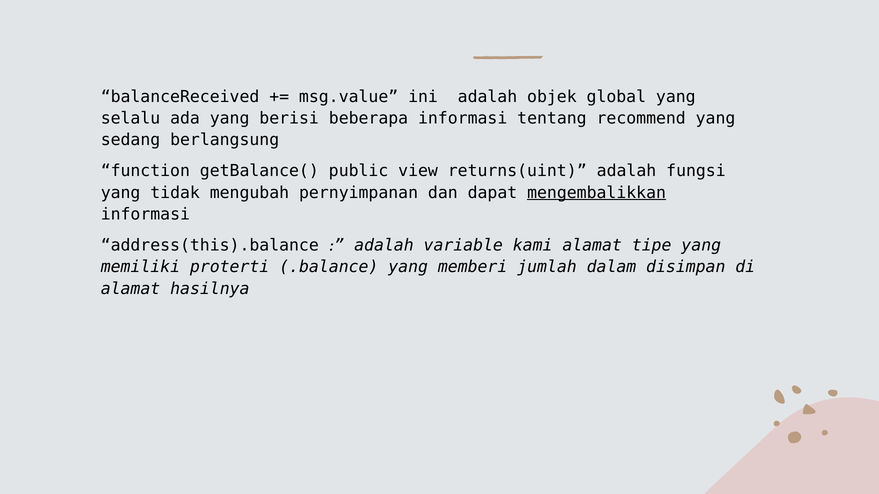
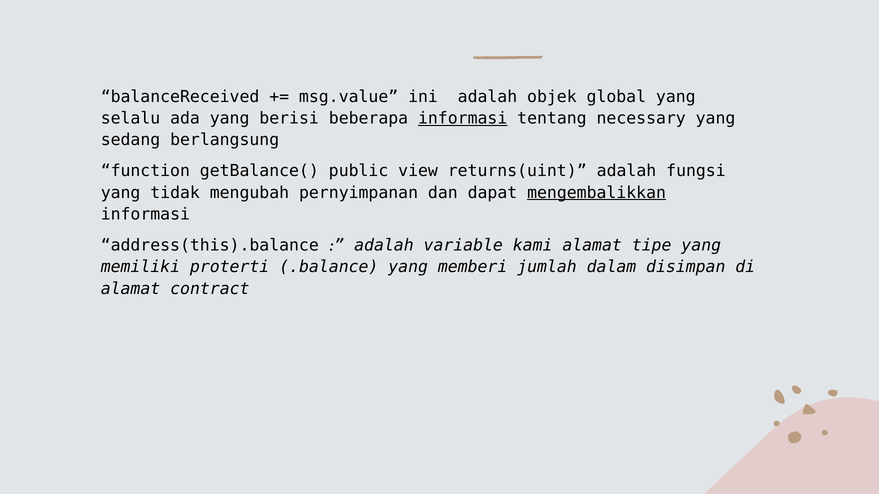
informasi at (463, 118) underline: none -> present
recommend: recommend -> necessary
hasilnya: hasilnya -> contract
